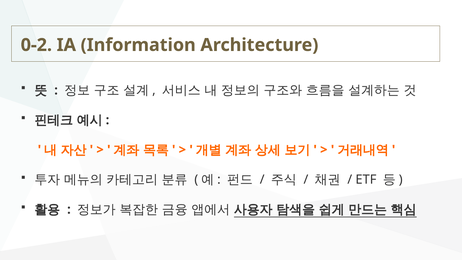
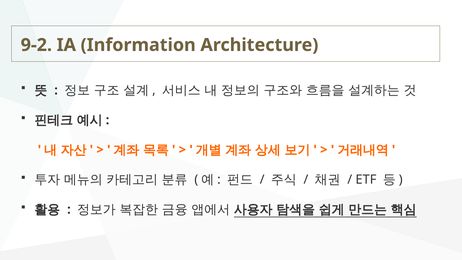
0-2: 0-2 -> 9-2
